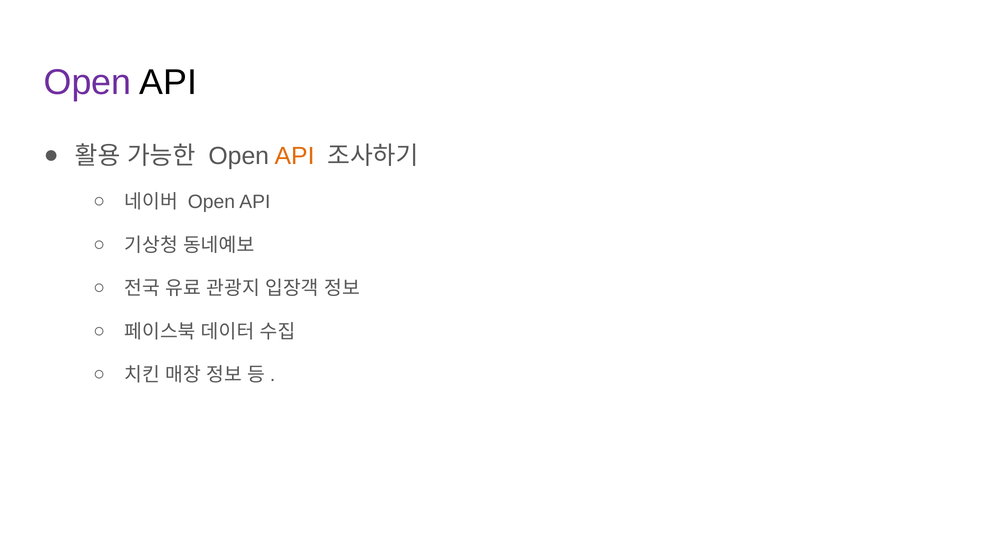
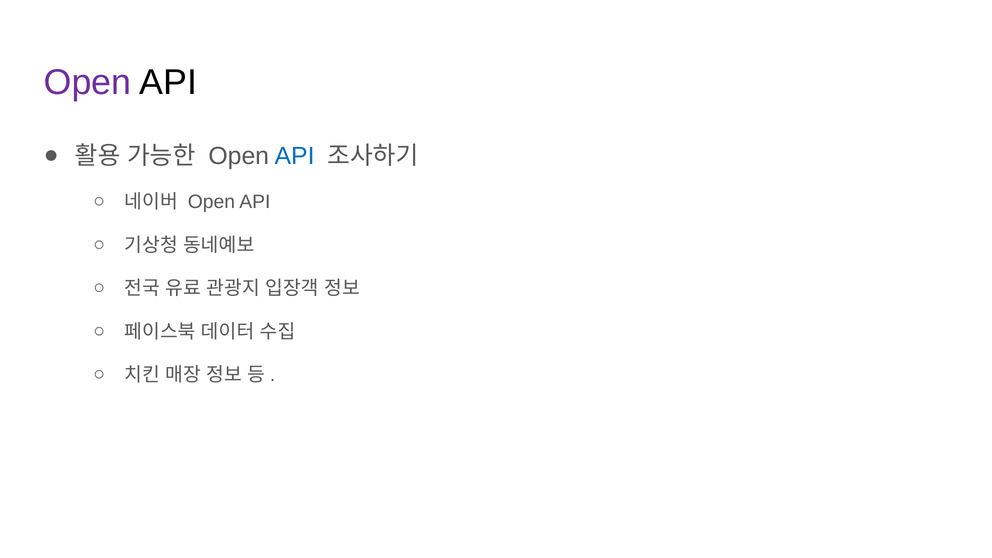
API at (295, 156) colour: orange -> blue
